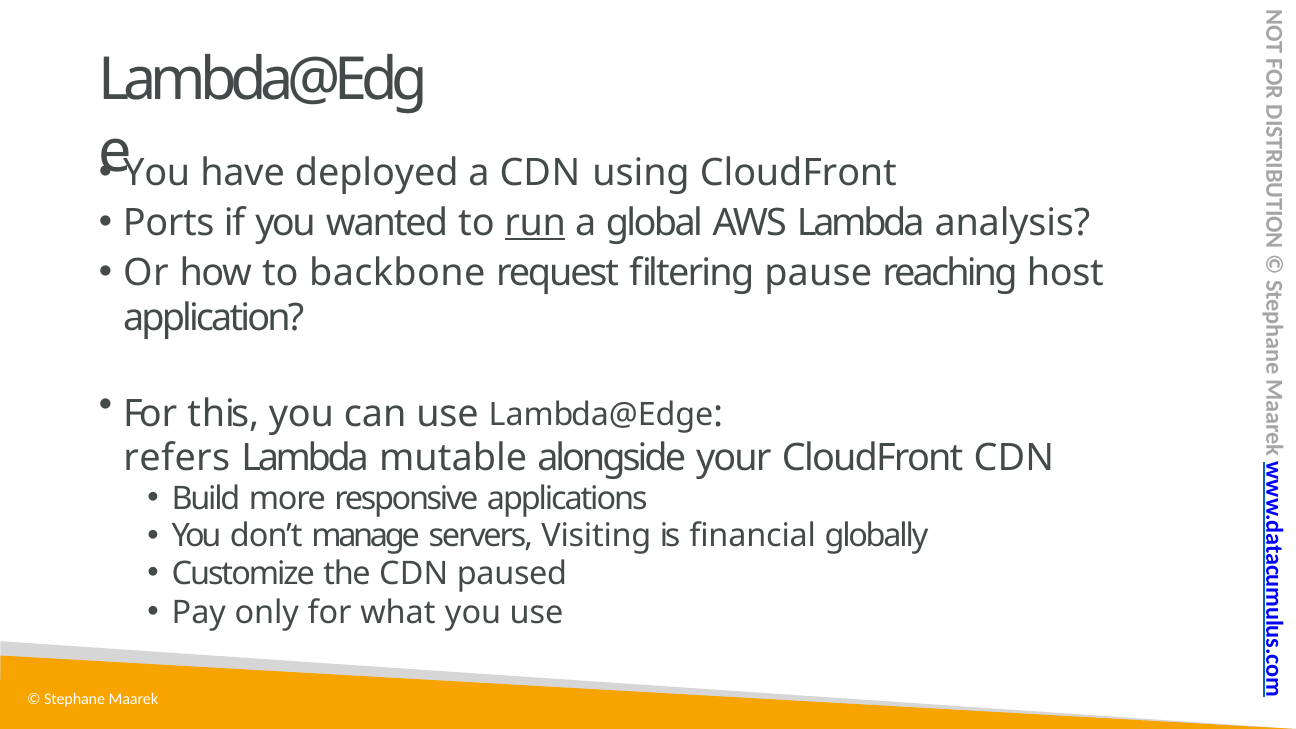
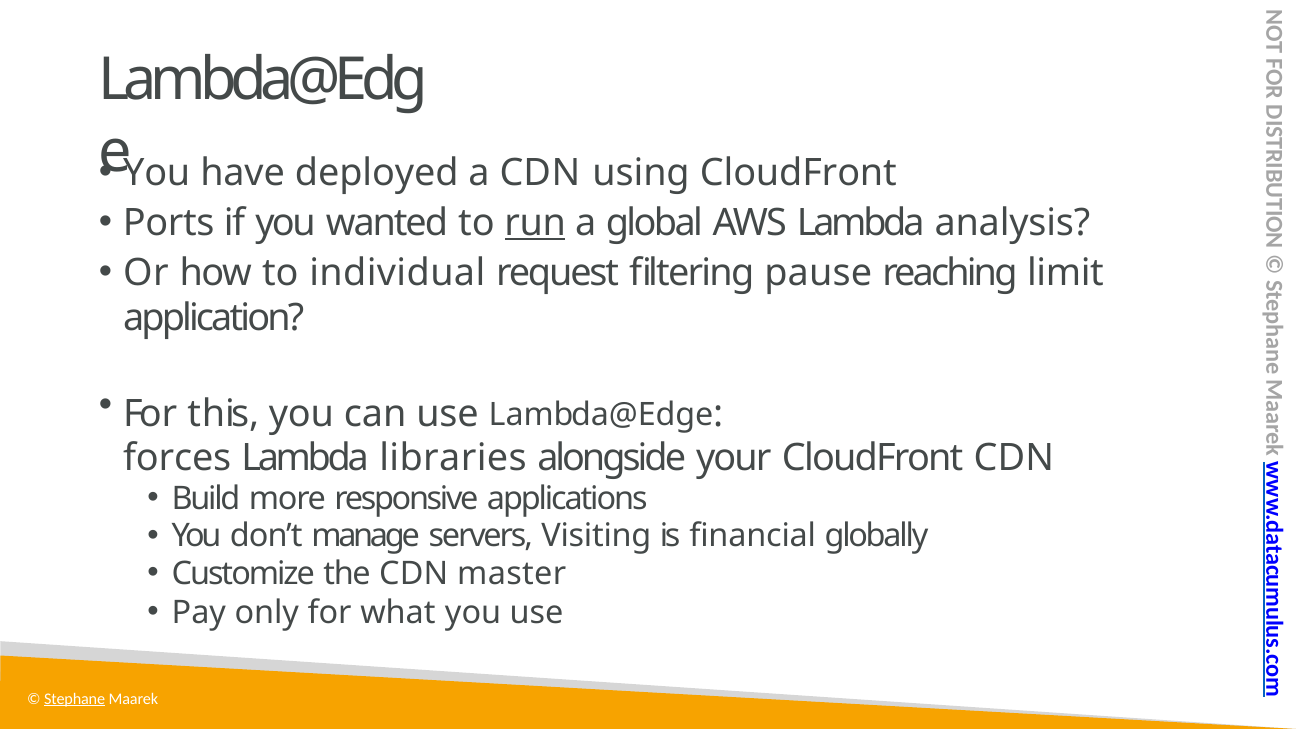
backbone: backbone -> individual
host: host -> limit
refers: refers -> forces
mutable: mutable -> libraries
paused: paused -> master
Stephane underline: none -> present
